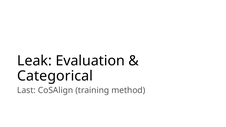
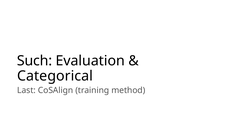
Leak: Leak -> Such
